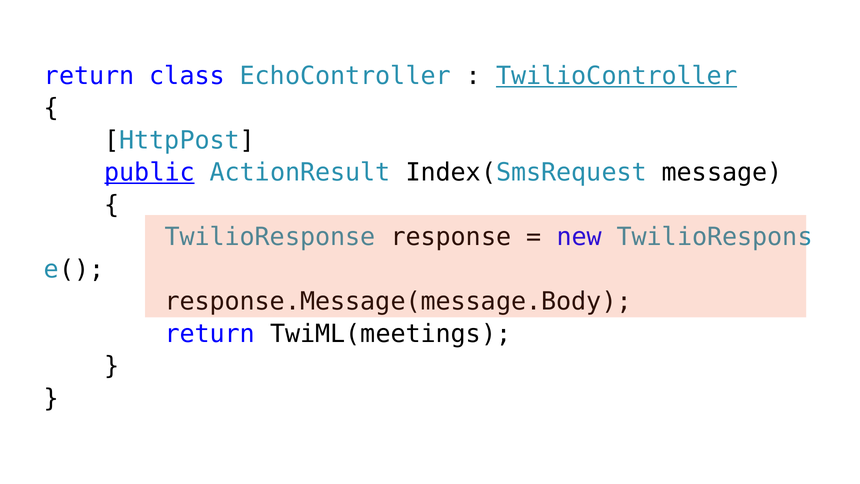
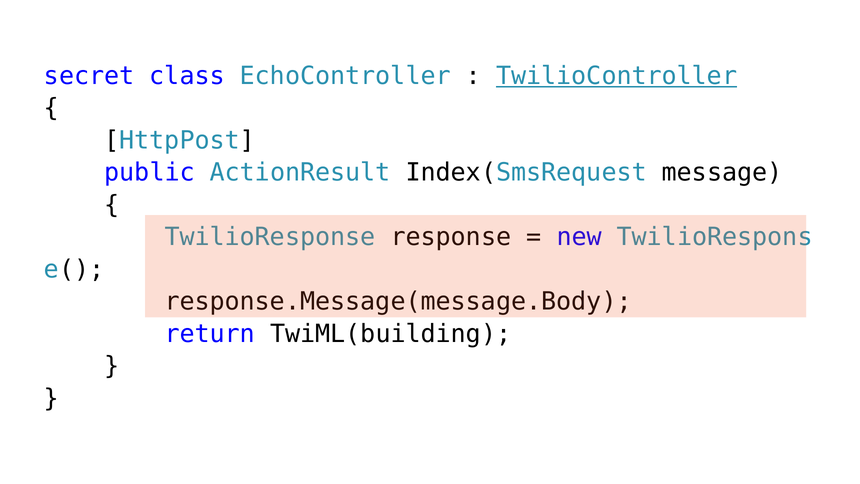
return at (89, 76): return -> secret
public underline: present -> none
TwiML(meetings: TwiML(meetings -> TwiML(building
